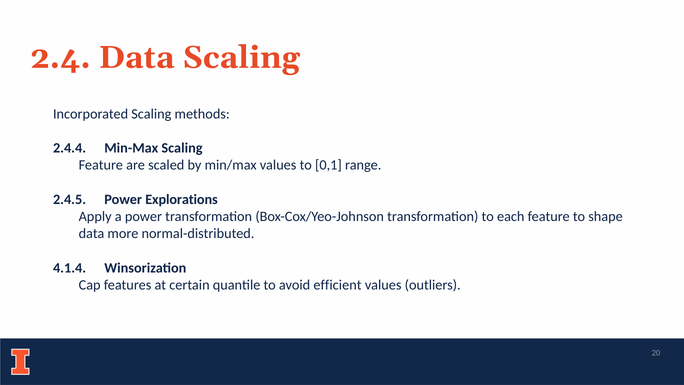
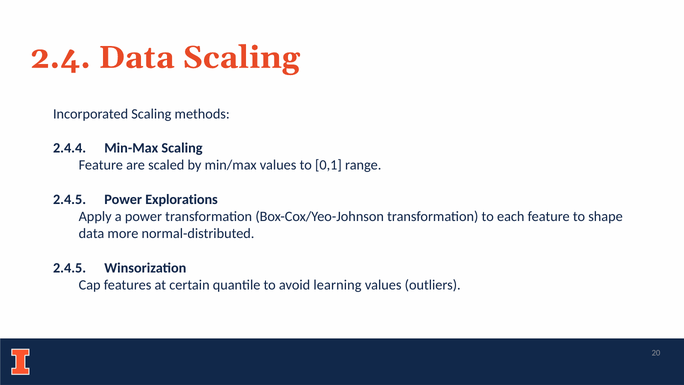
4.1.4 at (70, 268): 4.1.4 -> 2.4.5
efficient: efficient -> learning
